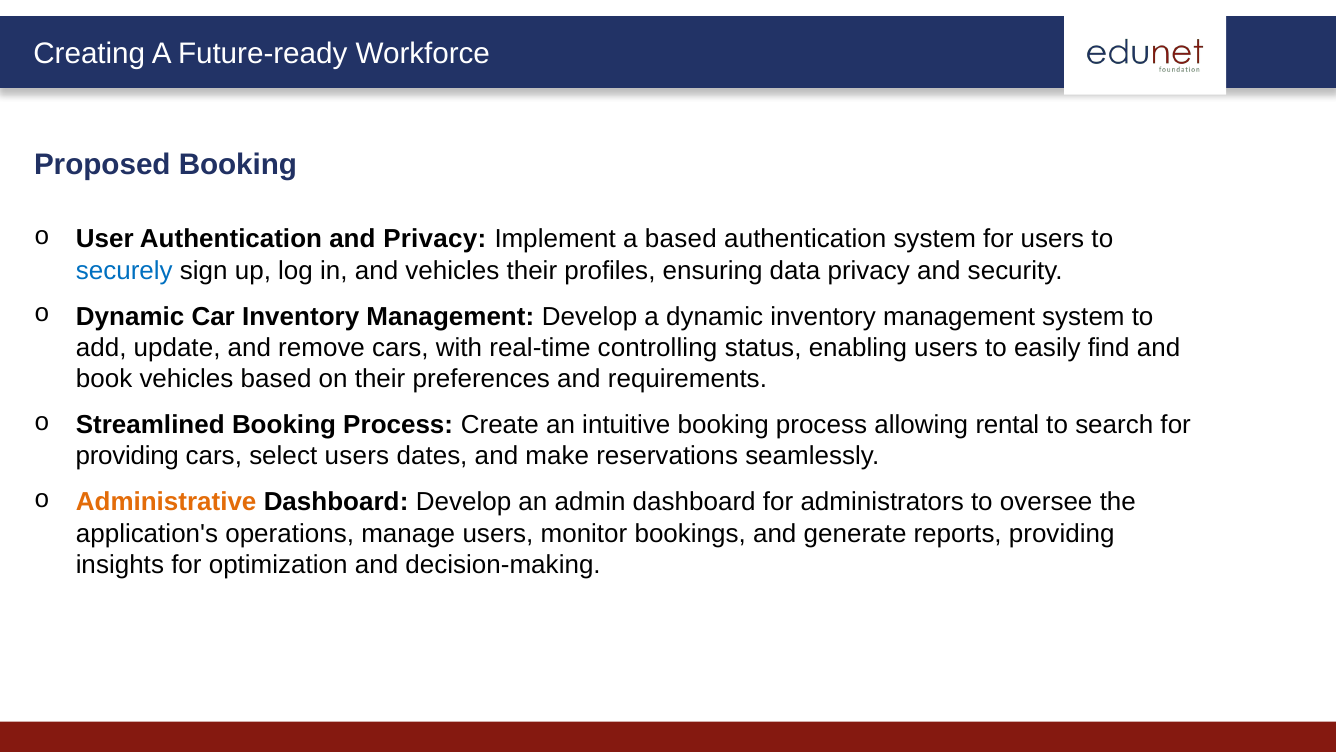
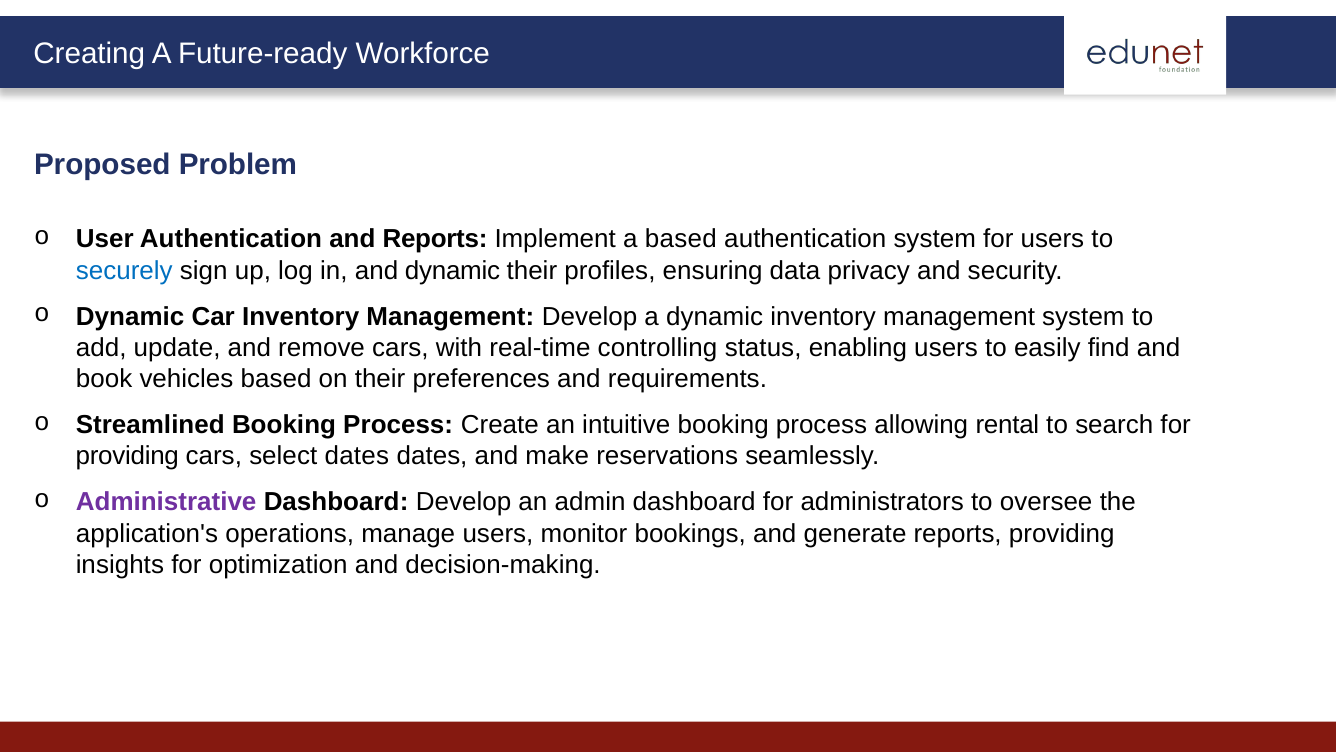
Proposed Booking: Booking -> Problem
and Privacy: Privacy -> Reports
and vehicles: vehicles -> dynamic
select users: users -> dates
Administrative colour: orange -> purple
